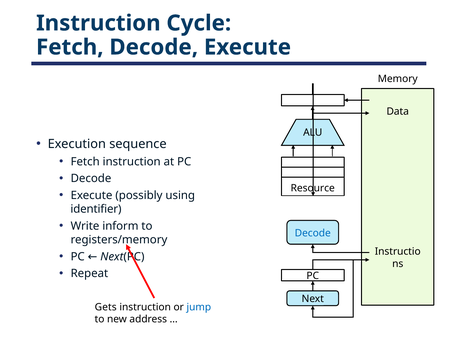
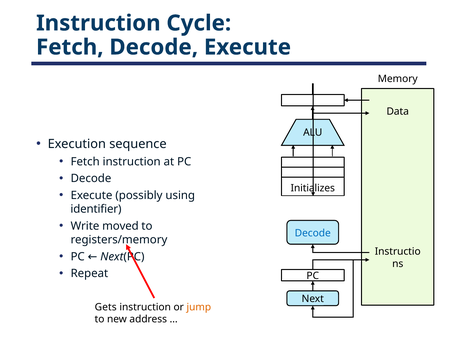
Resource: Resource -> Initializes
inform: inform -> moved
jump colour: blue -> orange
